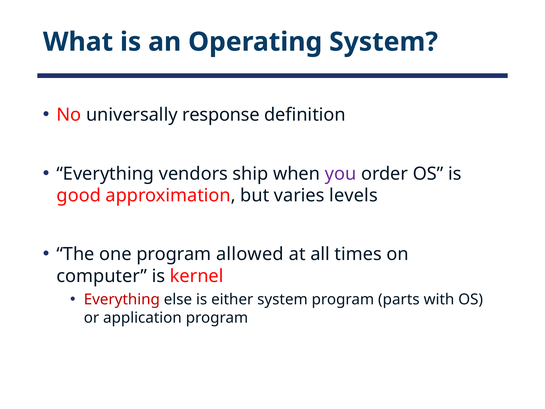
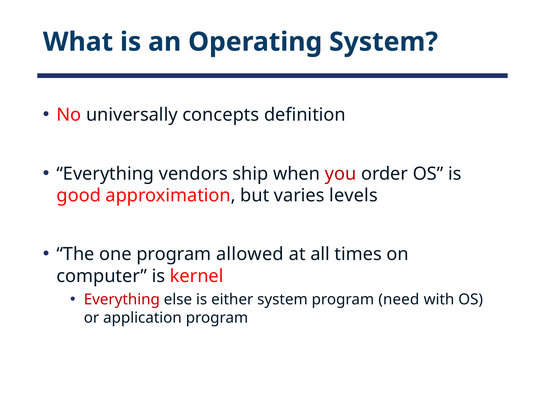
response: response -> concepts
you colour: purple -> red
parts: parts -> need
